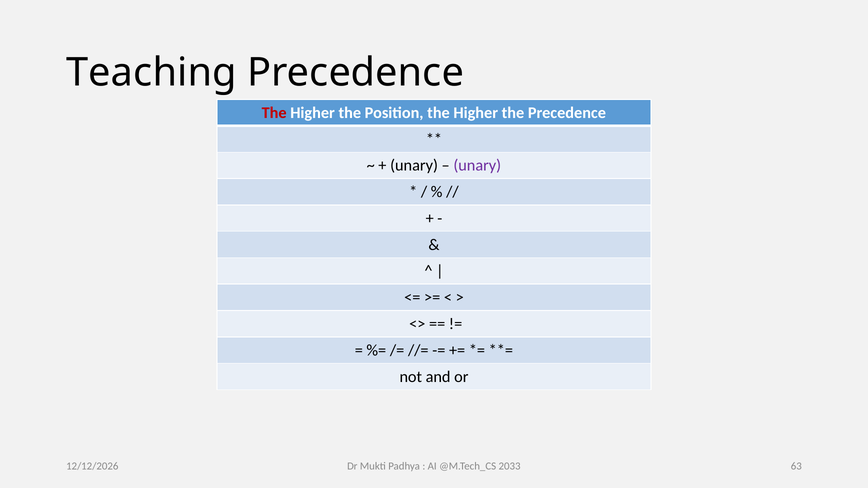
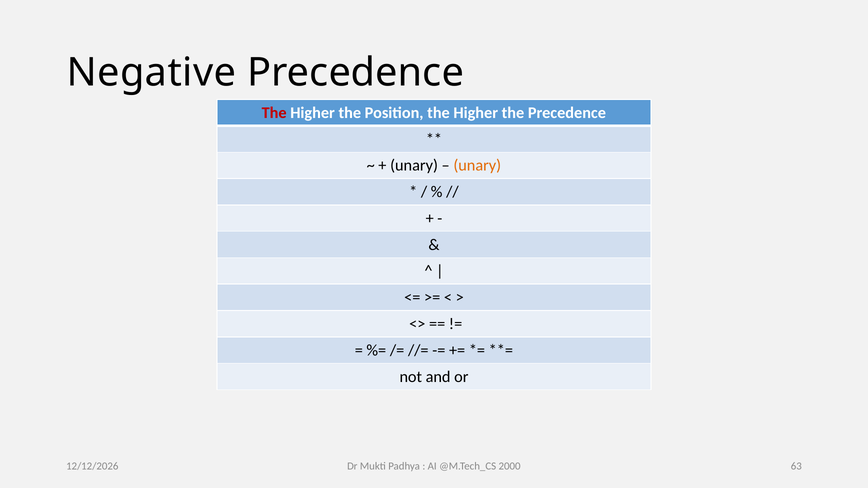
Teaching: Teaching -> Negative
unary at (477, 166) colour: purple -> orange
2033: 2033 -> 2000
